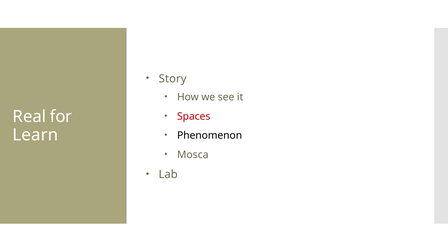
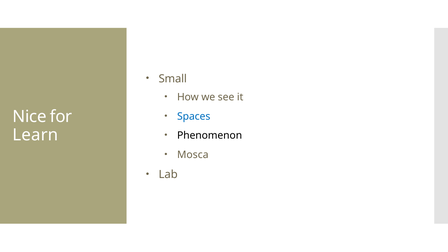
Story: Story -> Small
Spaces colour: red -> blue
Real: Real -> Nice
